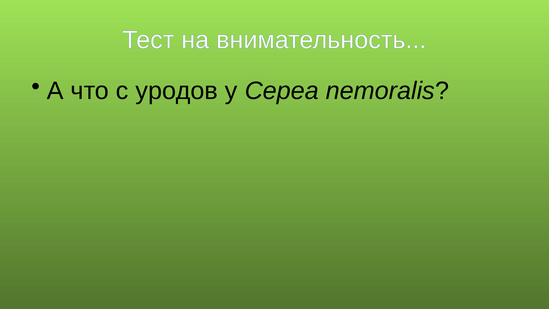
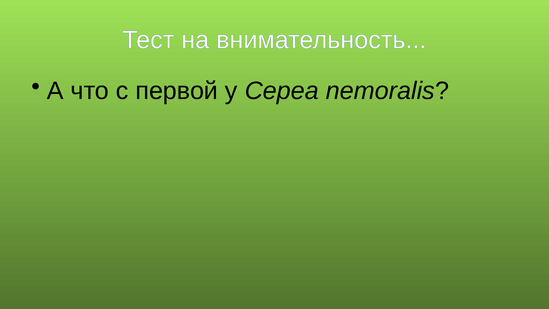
уродов: уродов -> первой
